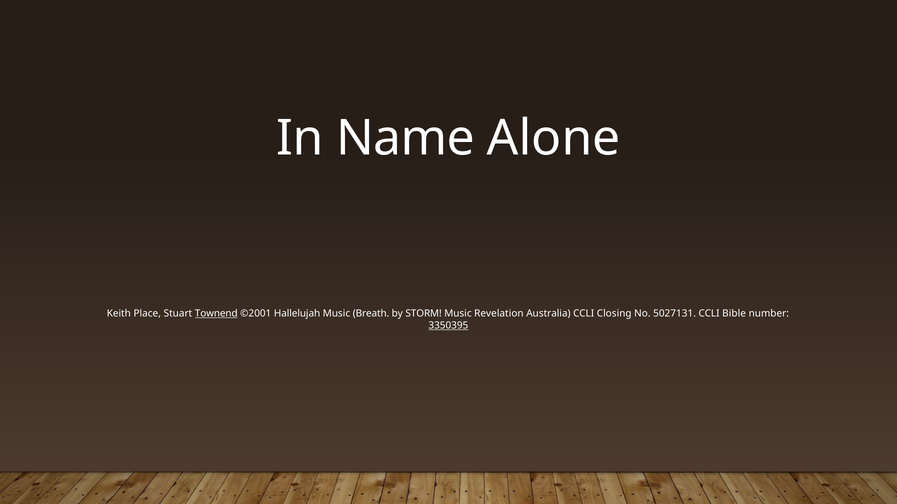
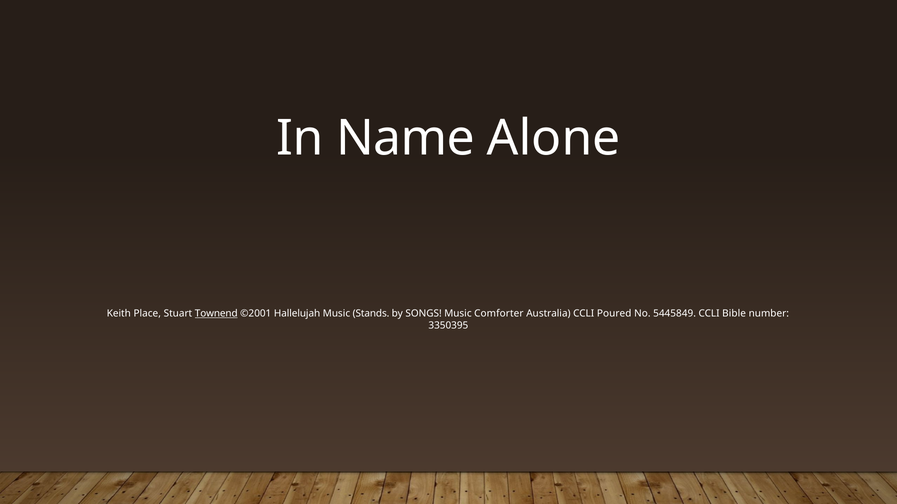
Breath: Breath -> Stands
STORM: STORM -> SONGS
Revelation: Revelation -> Comforter
Closing: Closing -> Poured
5027131: 5027131 -> 5445849
3350395 underline: present -> none
